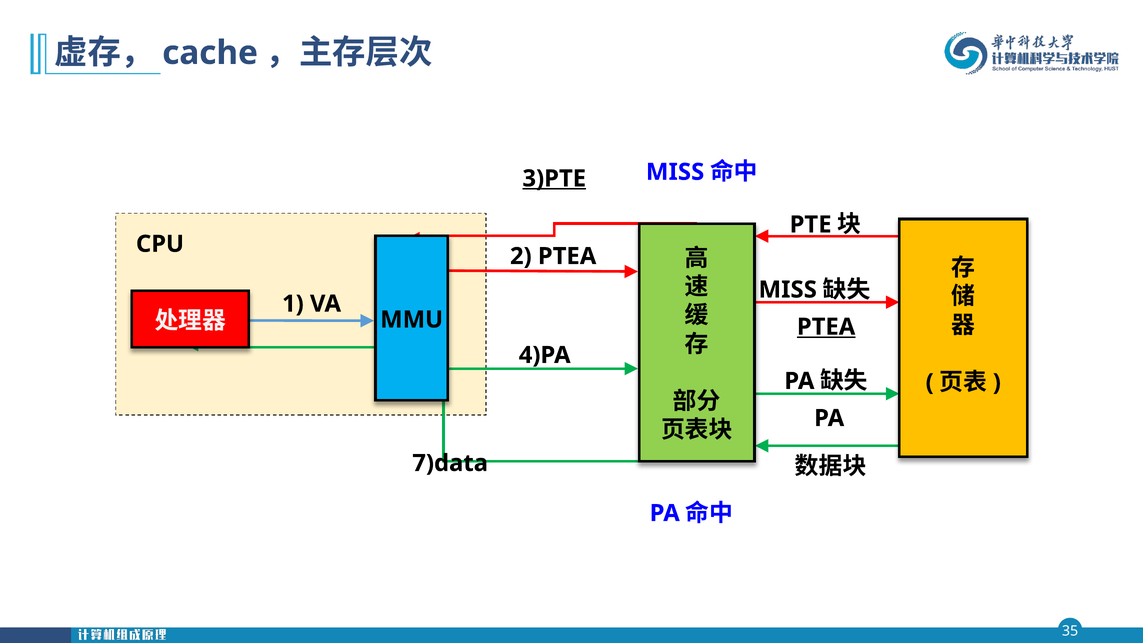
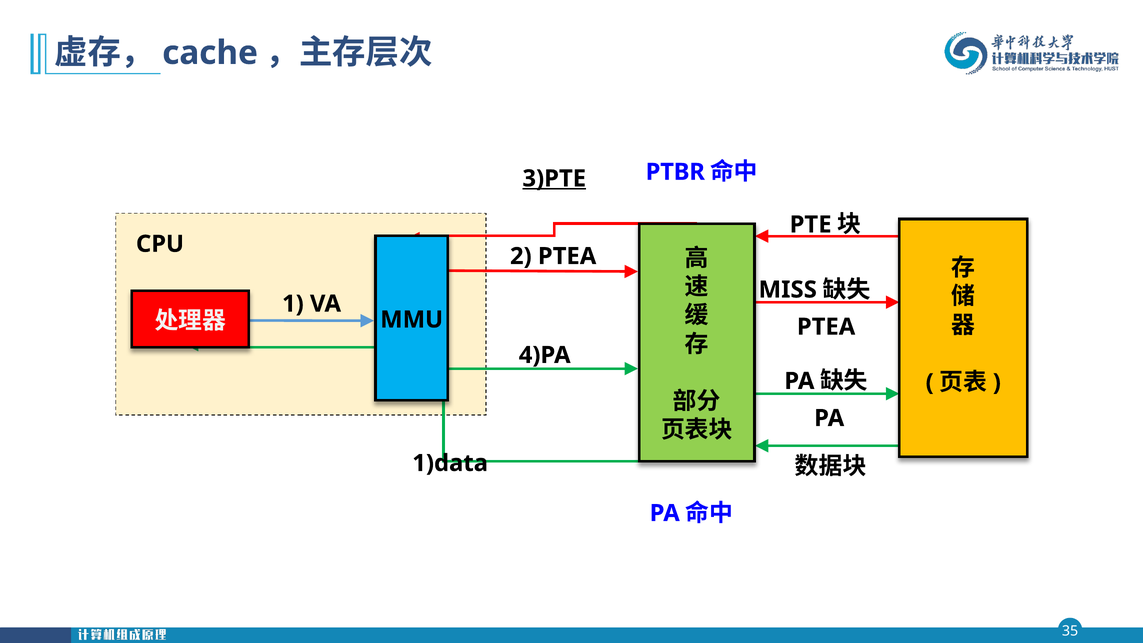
MISS at (675, 172): MISS -> PTBR
PTEA at (826, 327) underline: present -> none
7)data: 7)data -> 1)data
